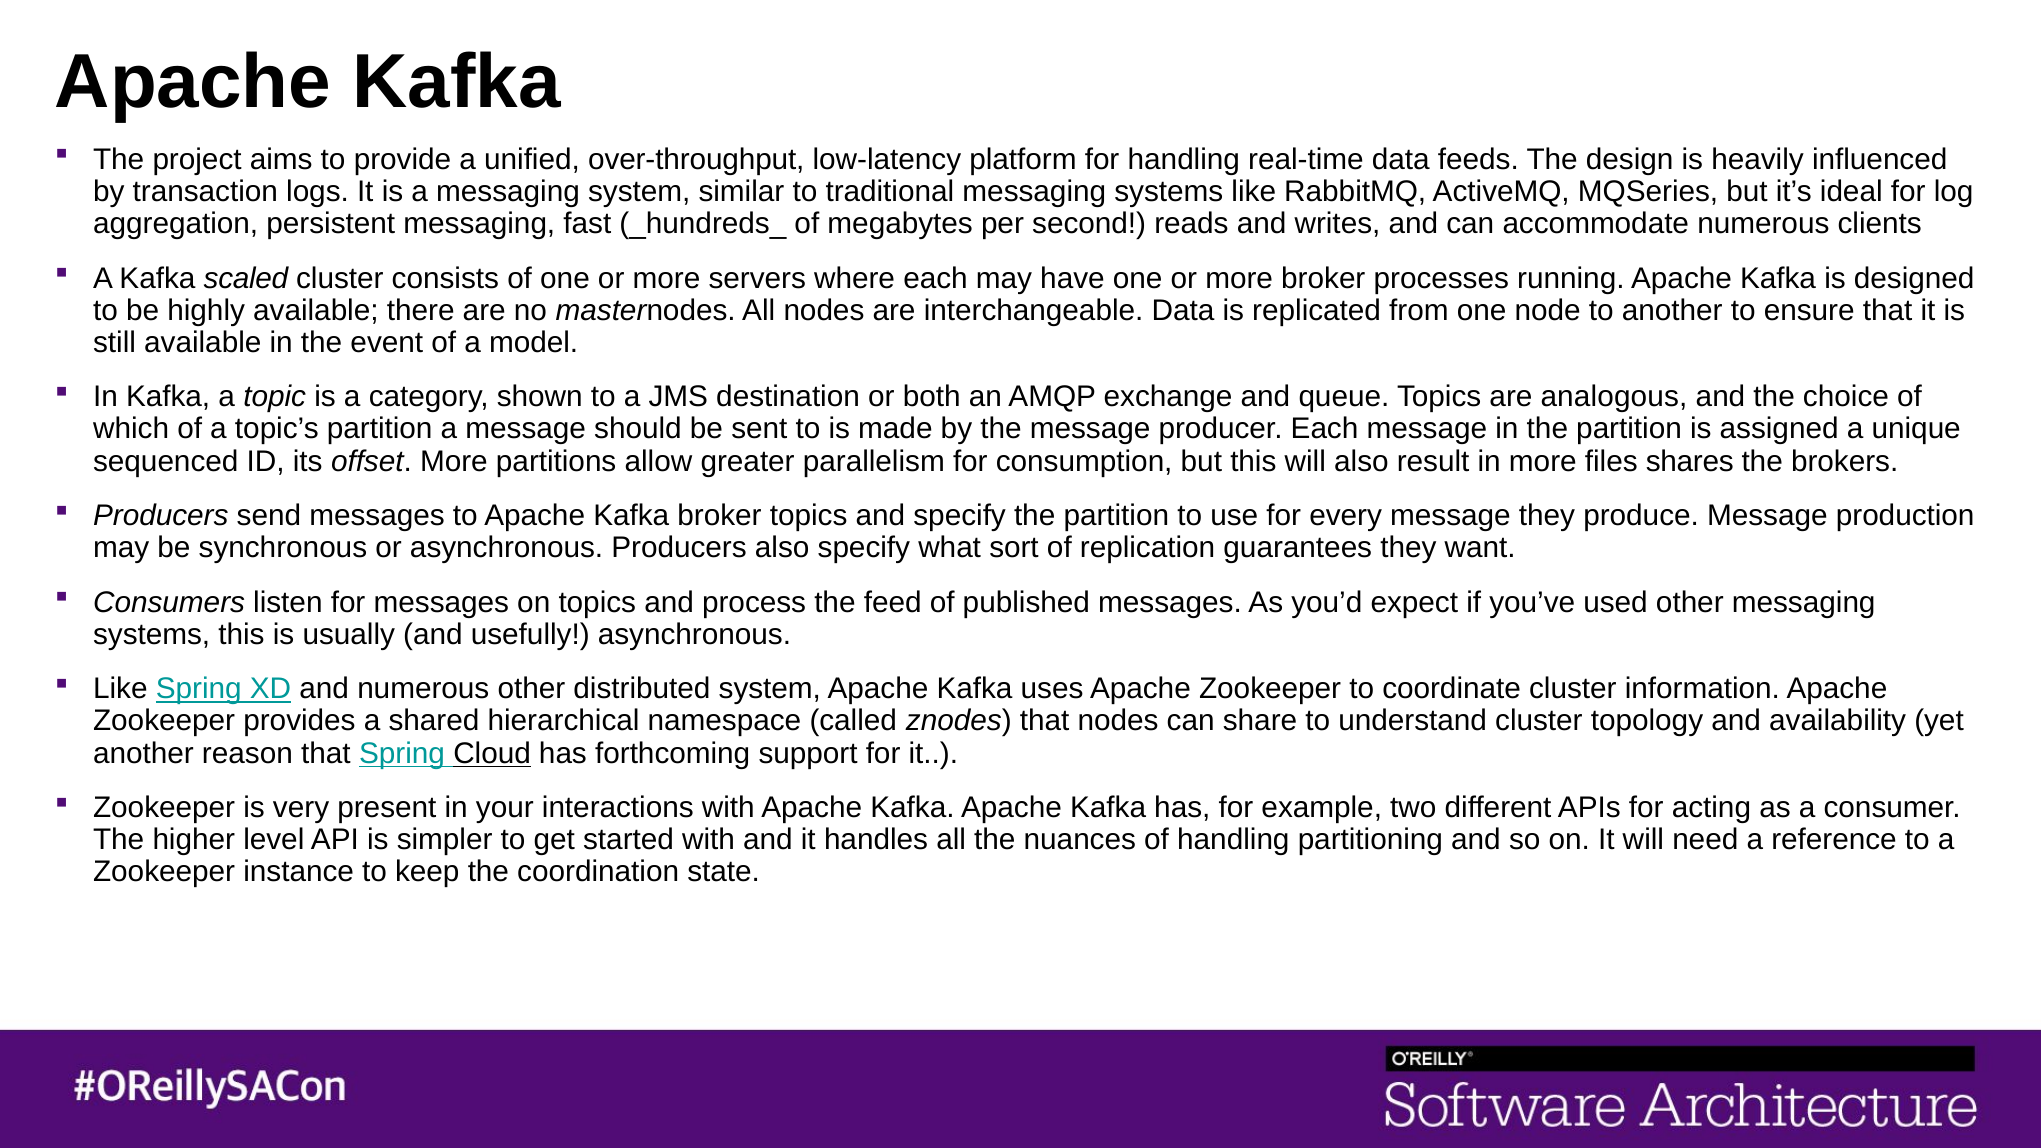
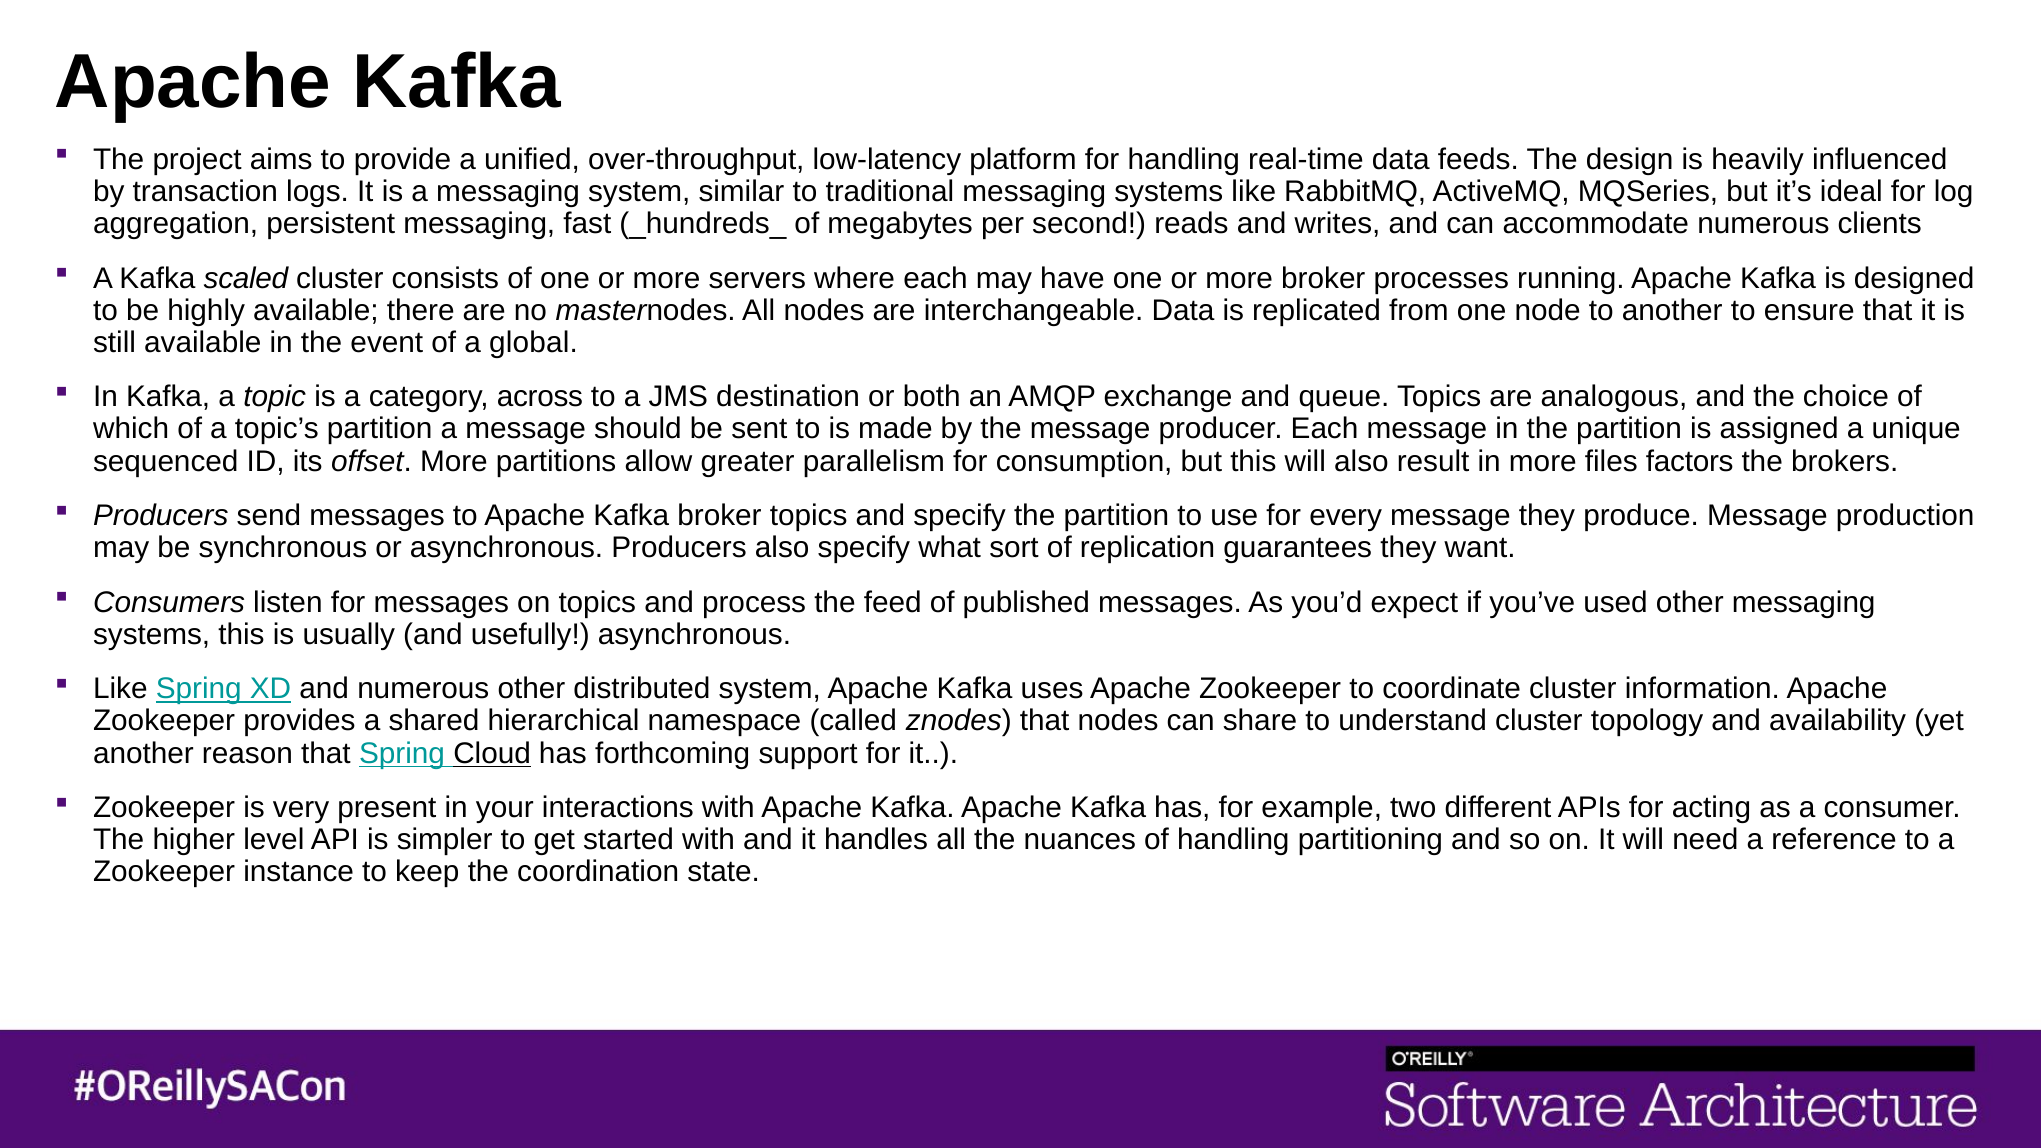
model: model -> global
shown: shown -> across
shares: shares -> factors
